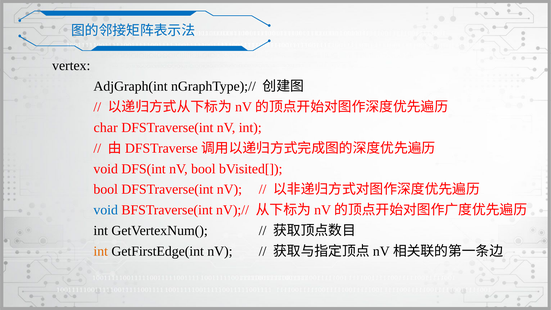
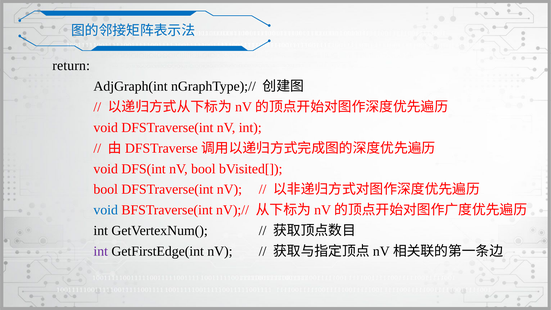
vertex: vertex -> return
char at (106, 128): char -> void
int at (101, 251) colour: orange -> purple
